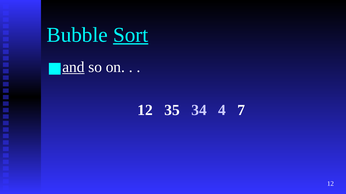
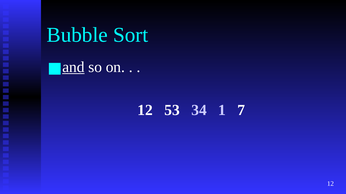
Sort underline: present -> none
35: 35 -> 53
4: 4 -> 1
